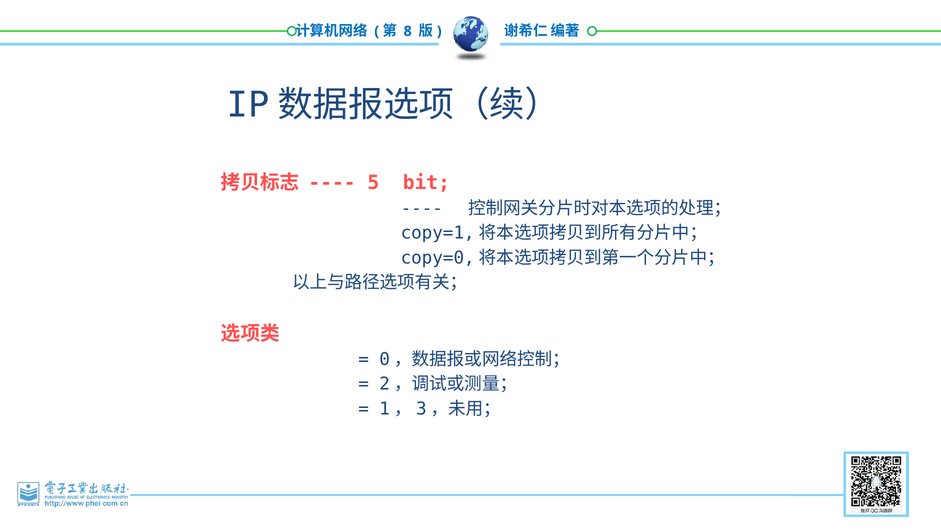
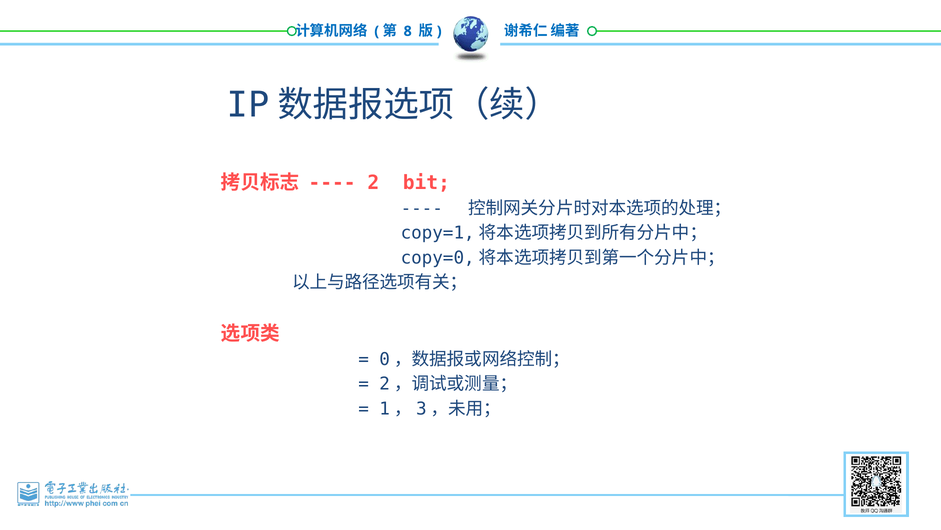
5: 5 -> 2
